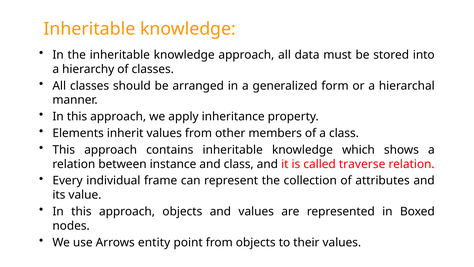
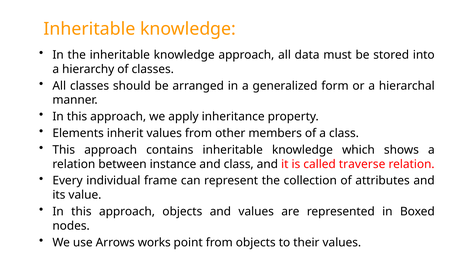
entity: entity -> works
